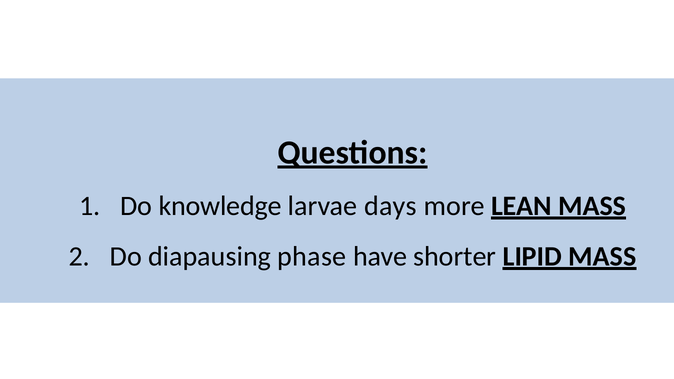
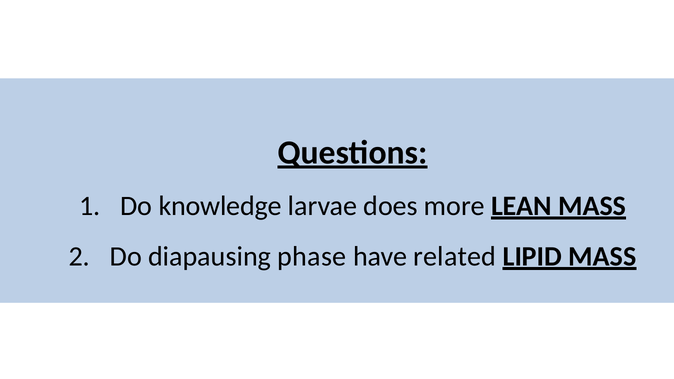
days: days -> does
shorter: shorter -> related
